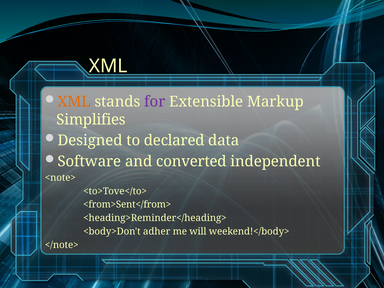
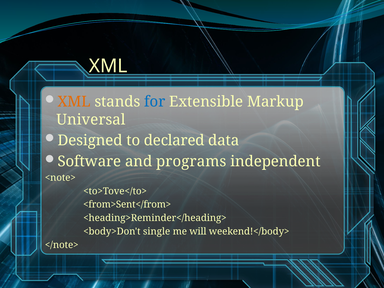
for colour: purple -> blue
Simplifies: Simplifies -> Universal
converted: converted -> programs
adher: adher -> single
